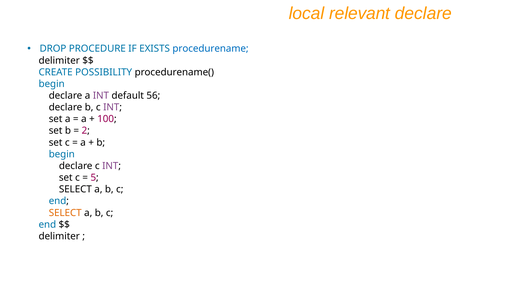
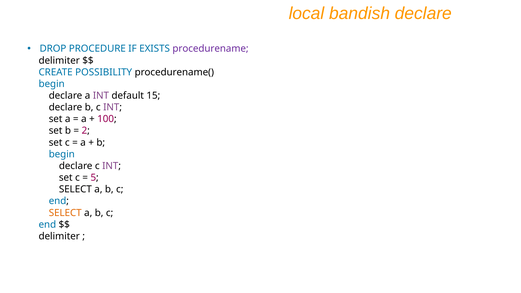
relevant: relevant -> bandish
procedurename colour: blue -> purple
56: 56 -> 15
